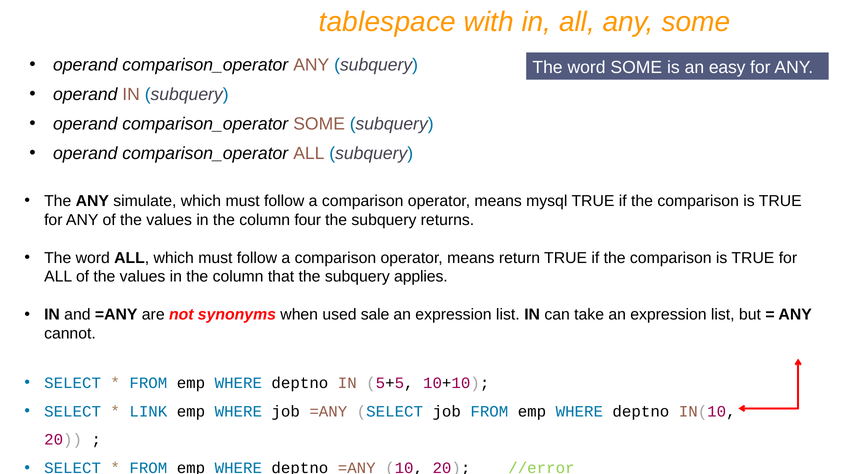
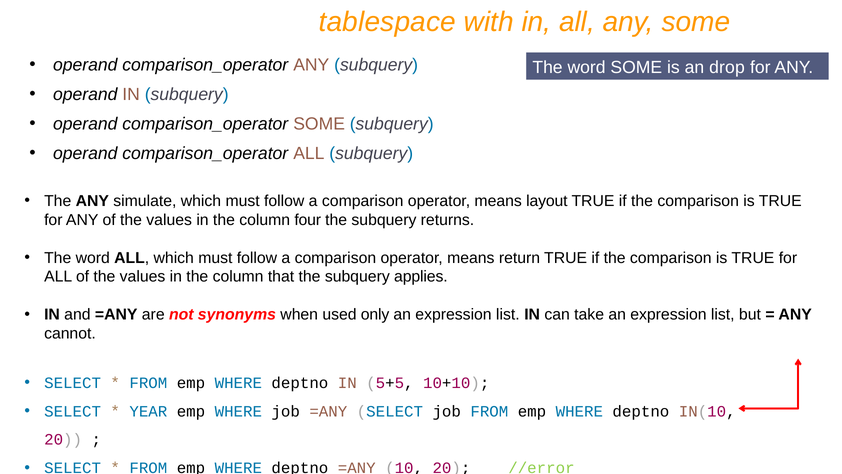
easy: easy -> drop
mysql: mysql -> layout
sale: sale -> only
LINK: LINK -> YEAR
